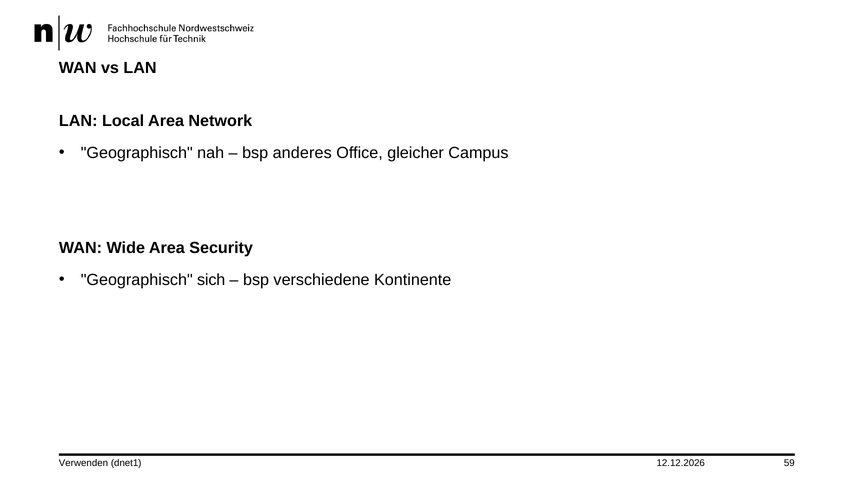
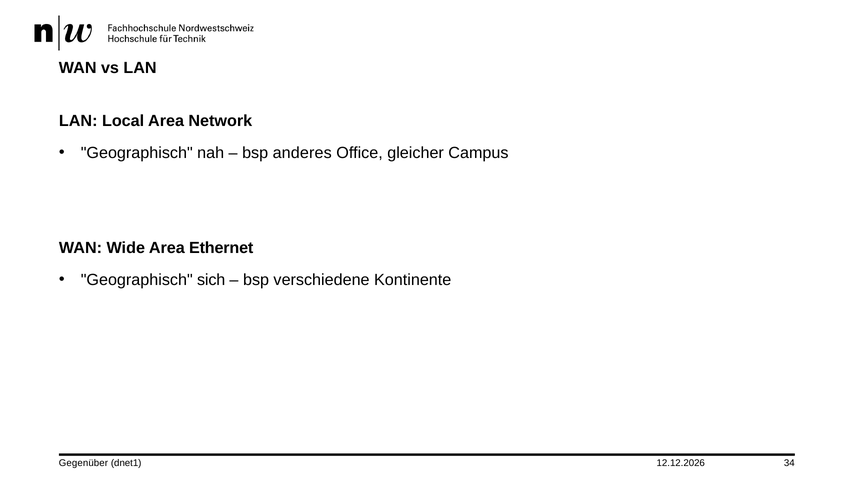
Security: Security -> Ethernet
Verwenden: Verwenden -> Gegenüber
59: 59 -> 34
